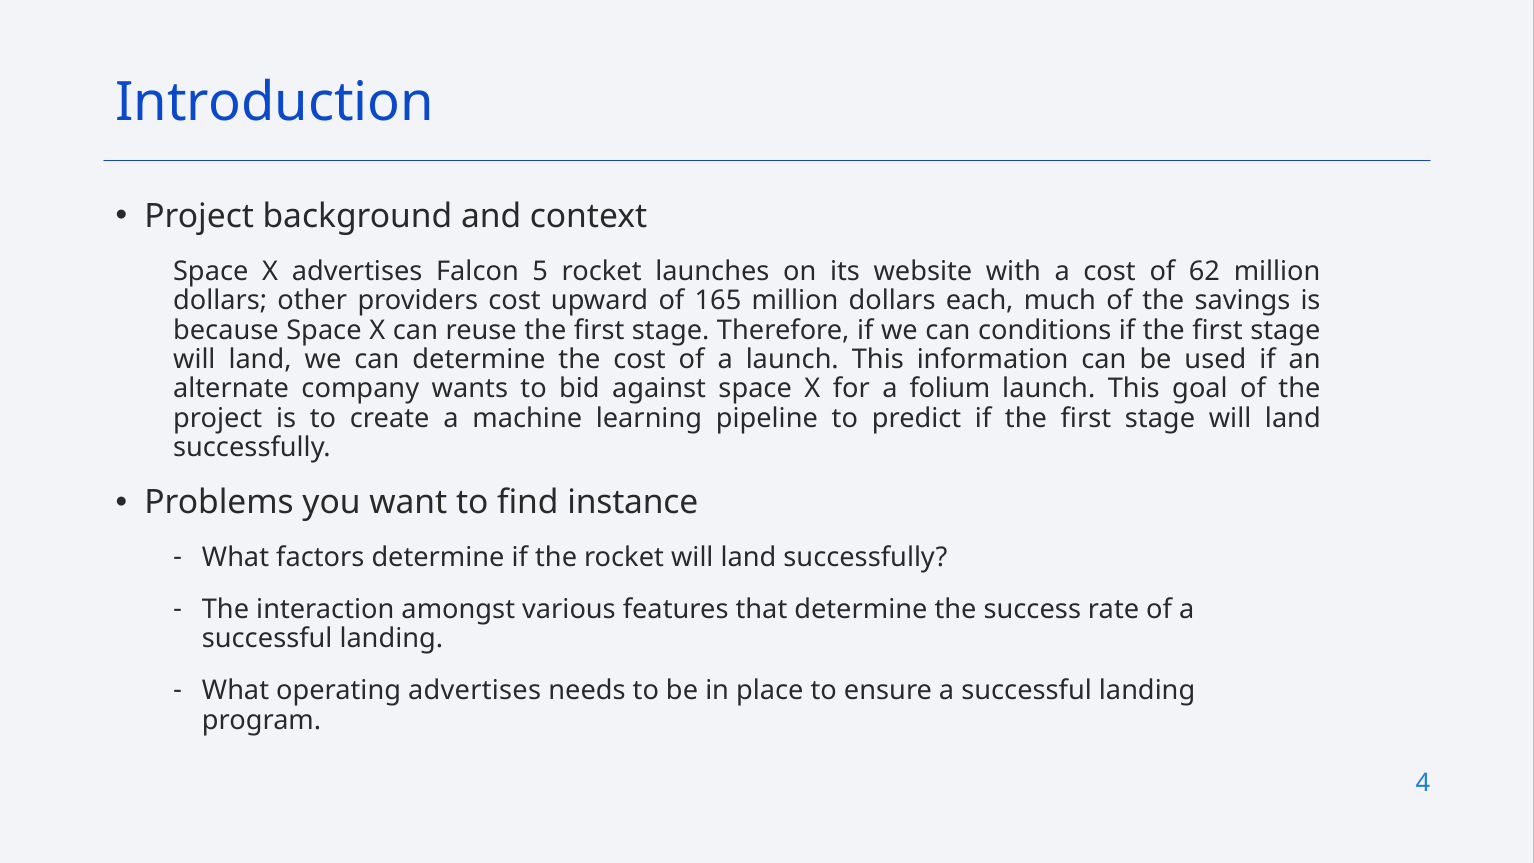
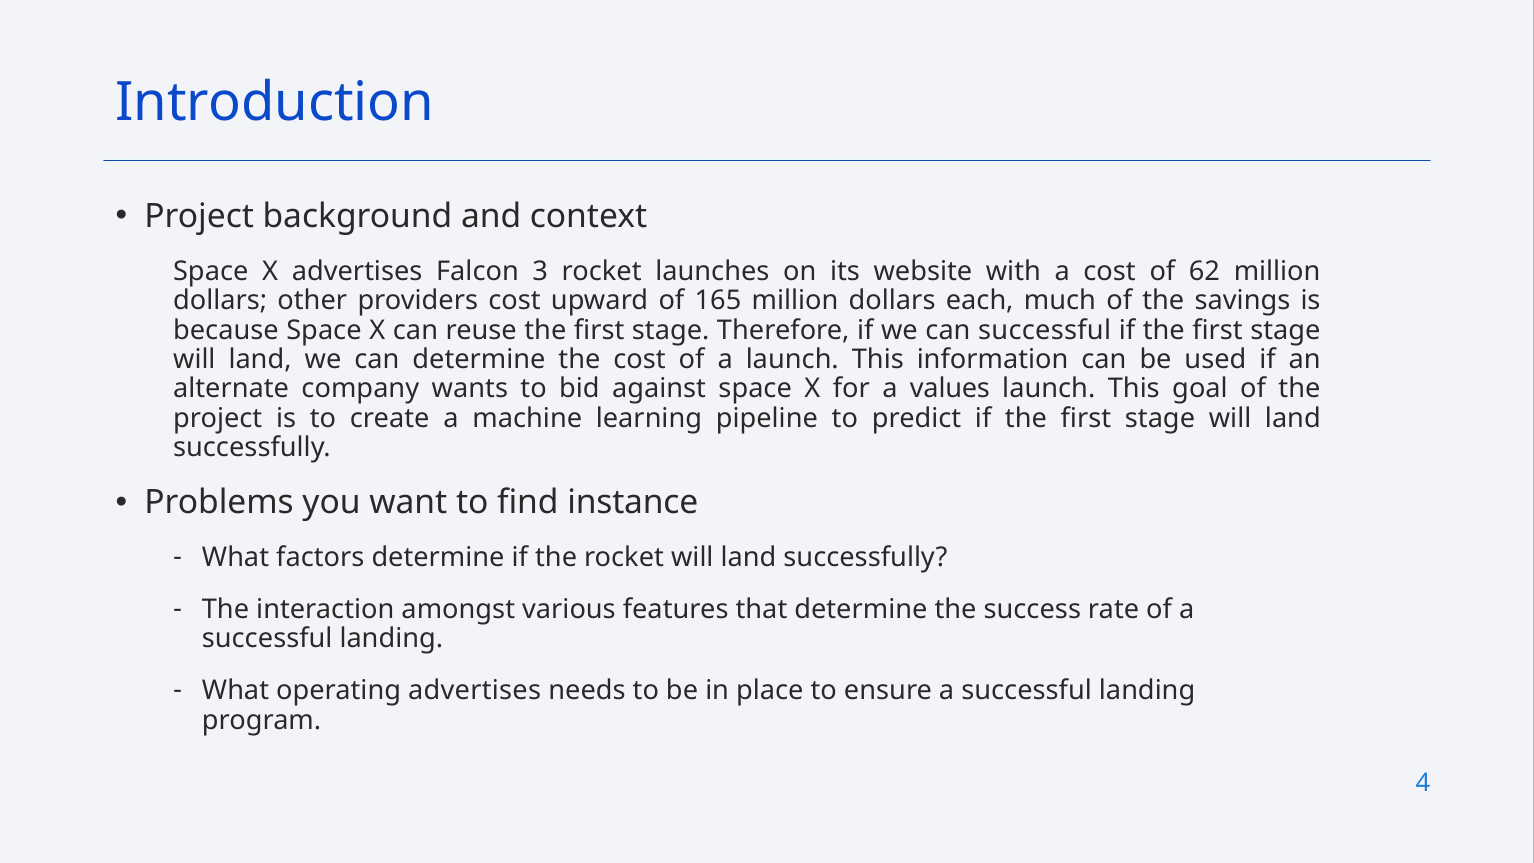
5: 5 -> 3
can conditions: conditions -> successful
folium: folium -> values
